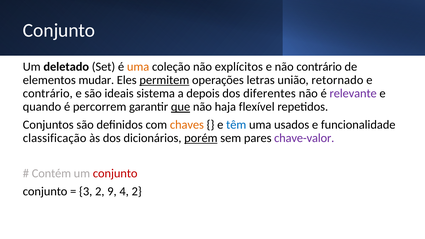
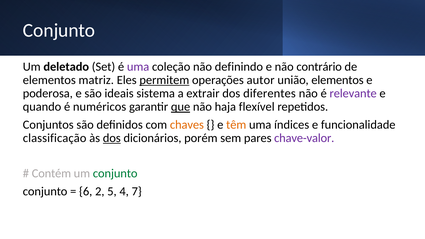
uma at (138, 67) colour: orange -> purple
explícitos: explícitos -> definindo
mudar: mudar -> matriz
letras: letras -> autor
união retornado: retornado -> elementos
contrário at (48, 94): contrário -> poderosa
depois: depois -> extrair
percorrem: percorrem -> numéricos
têm colour: blue -> orange
usados: usados -> índices
dos at (112, 138) underline: none -> present
porém underline: present -> none
conjunto at (115, 174) colour: red -> green
3: 3 -> 6
9: 9 -> 5
4 2: 2 -> 7
